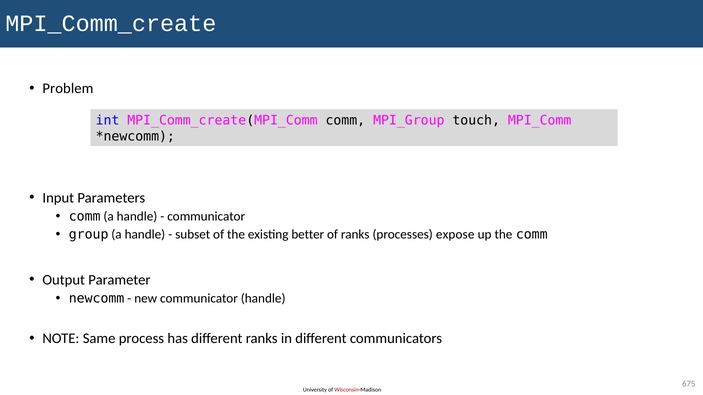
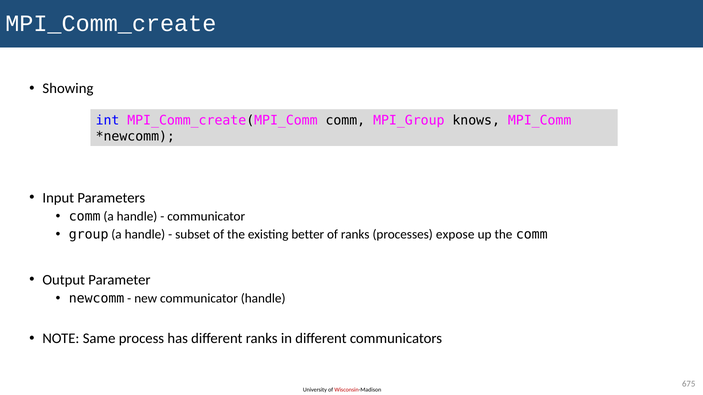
Problem: Problem -> Showing
touch: touch -> knows
